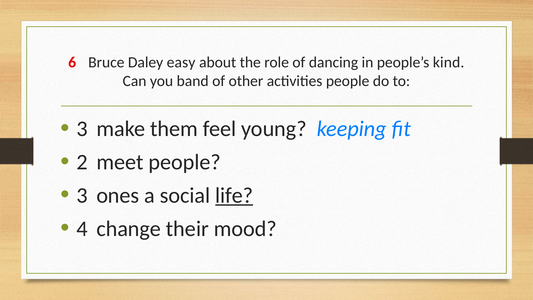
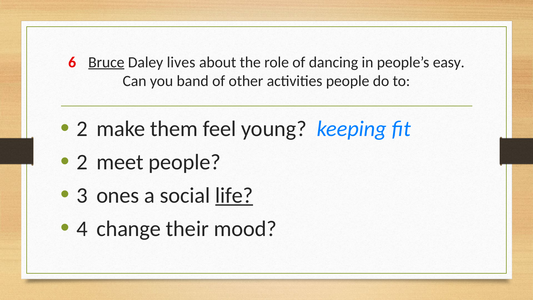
Bruce underline: none -> present
easy: easy -> lives
kind: kind -> easy
3 at (82, 129): 3 -> 2
